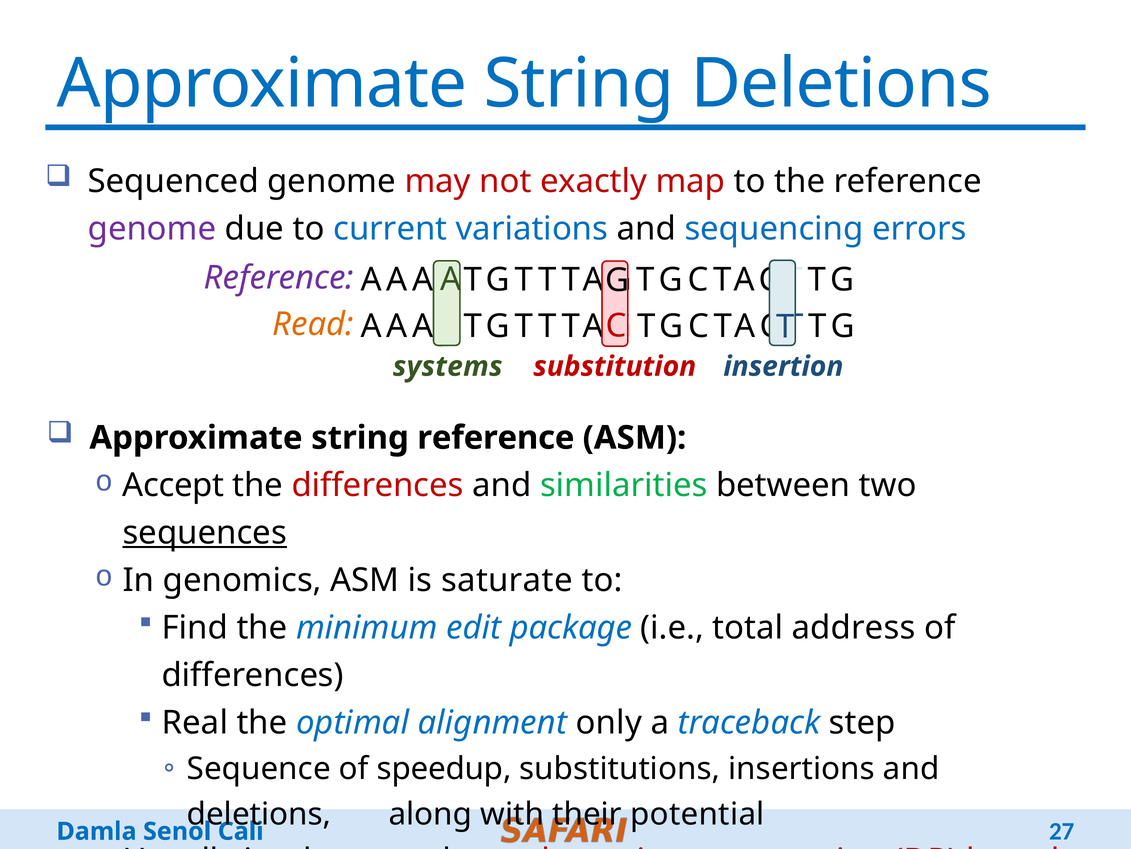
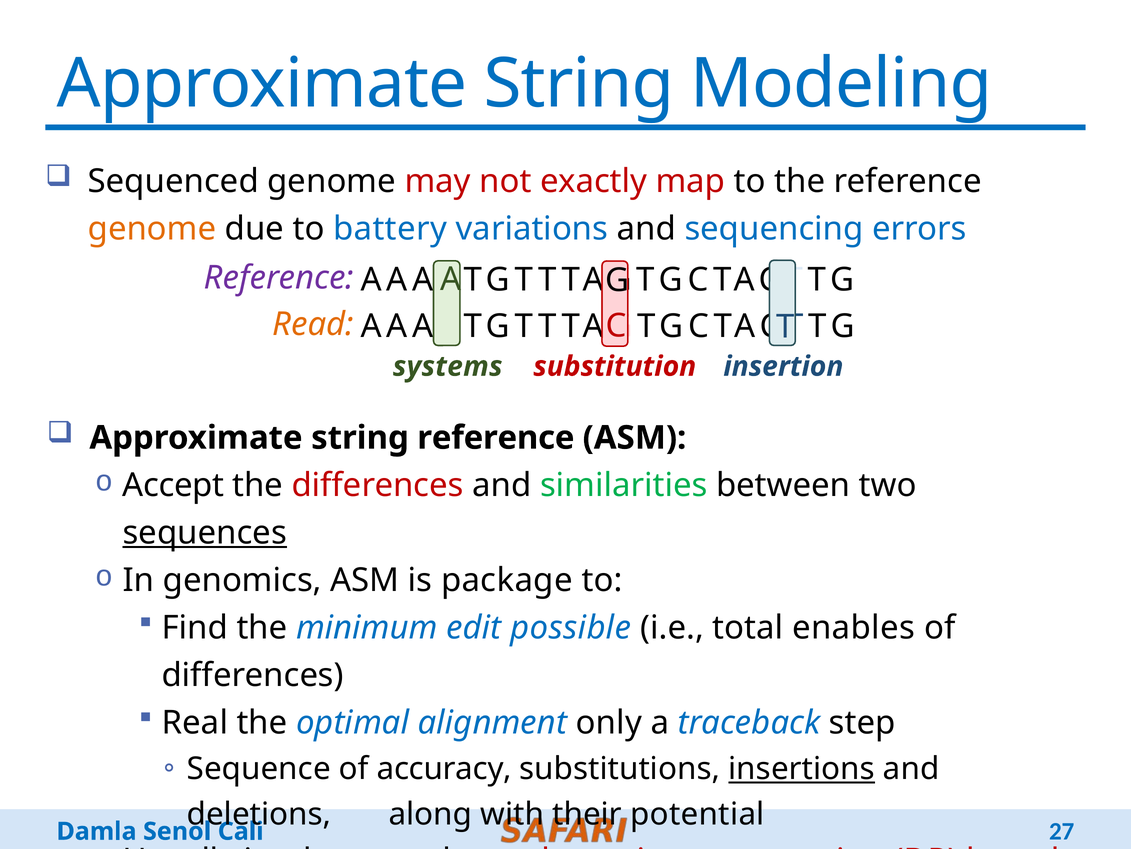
String Deletions: Deletions -> Modeling
genome at (152, 229) colour: purple -> orange
current: current -> battery
saturate: saturate -> package
package: package -> possible
address: address -> enables
speedup: speedup -> accuracy
insertions underline: none -> present
